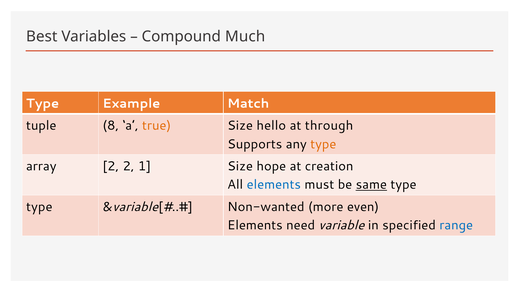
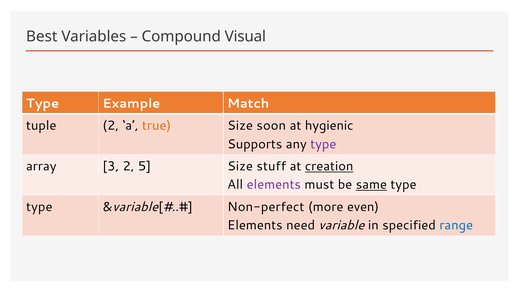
Much: Much -> Visual
tuple 8: 8 -> 2
hello: hello -> soon
through: through -> hygienic
type at (323, 144) colour: orange -> purple
array 2: 2 -> 3
1: 1 -> 5
hope: hope -> stuff
creation underline: none -> present
elements at (274, 185) colour: blue -> purple
Non-wanted: Non-wanted -> Non-perfect
